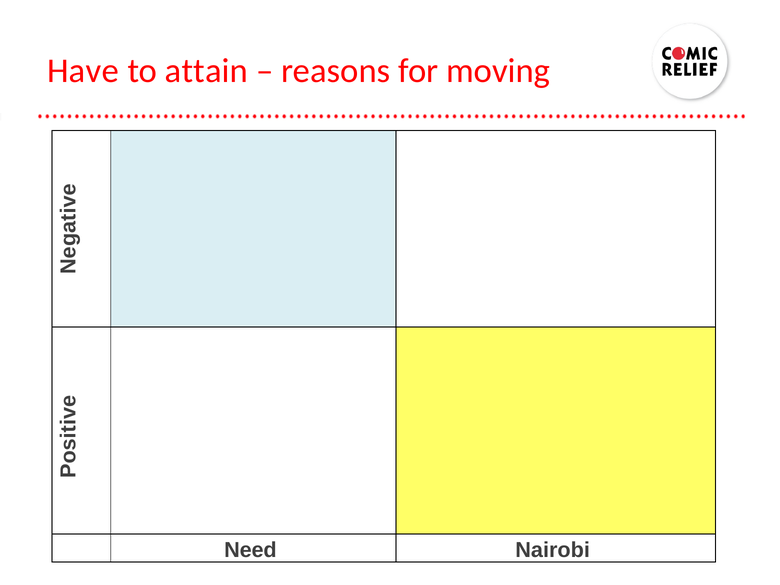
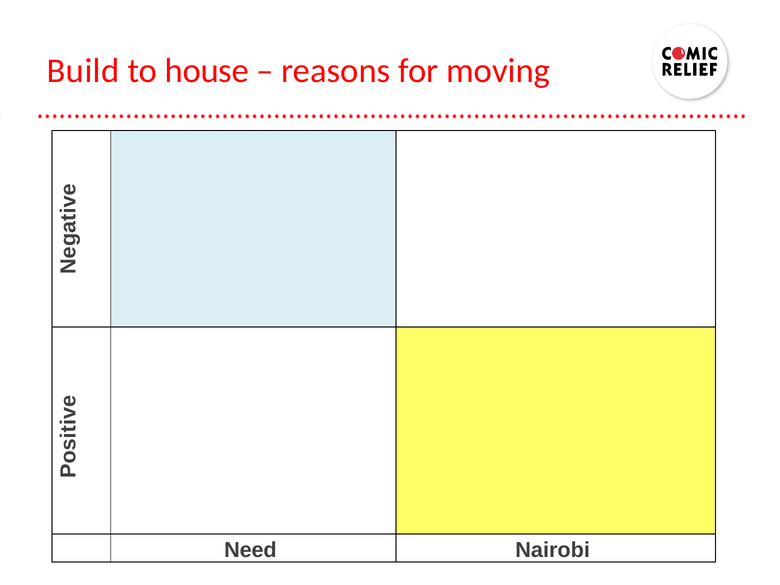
Have: Have -> Build
attain: attain -> house
